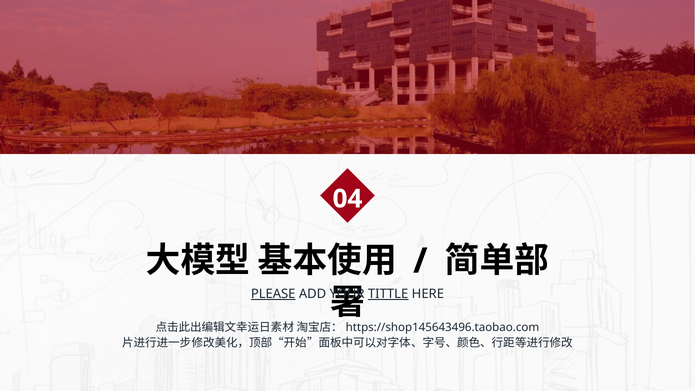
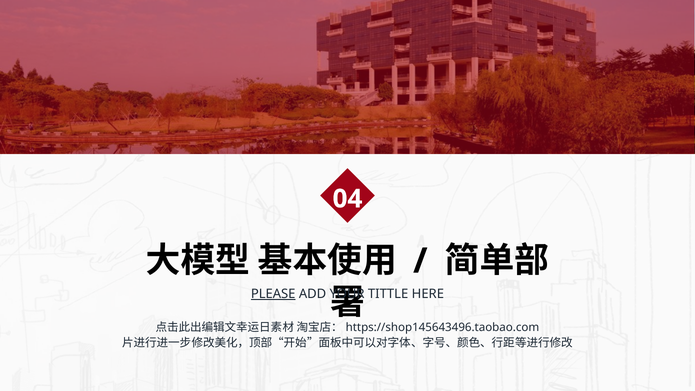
TITTLE underline: present -> none
